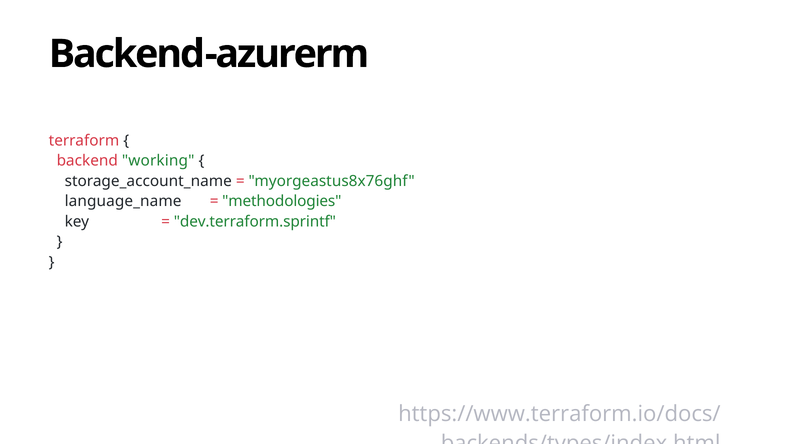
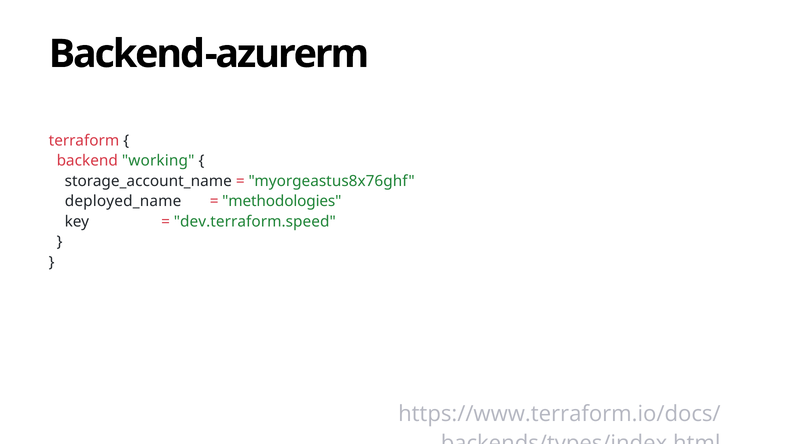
language_name: language_name -> deployed_name
dev.terraform.sprintf: dev.terraform.sprintf -> dev.terraform.speed
